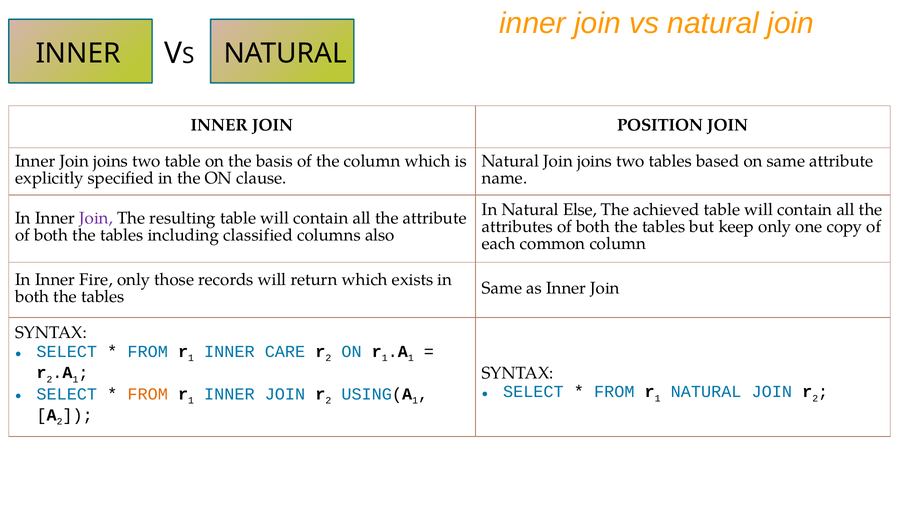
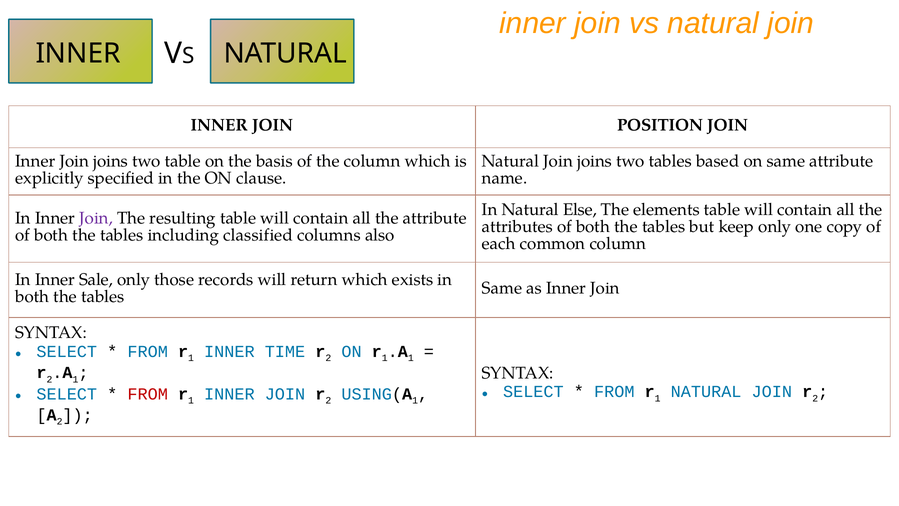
achieved: achieved -> elements
Fire: Fire -> Sale
CARE: CARE -> TIME
FROM at (148, 394) colour: orange -> red
